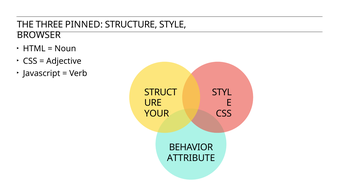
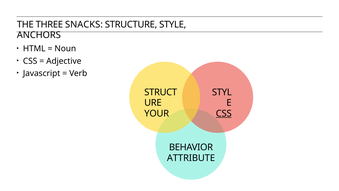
PINNED: PINNED -> SNACKS
BROWSER: BROWSER -> ANCHORS
CSS at (224, 113) underline: none -> present
